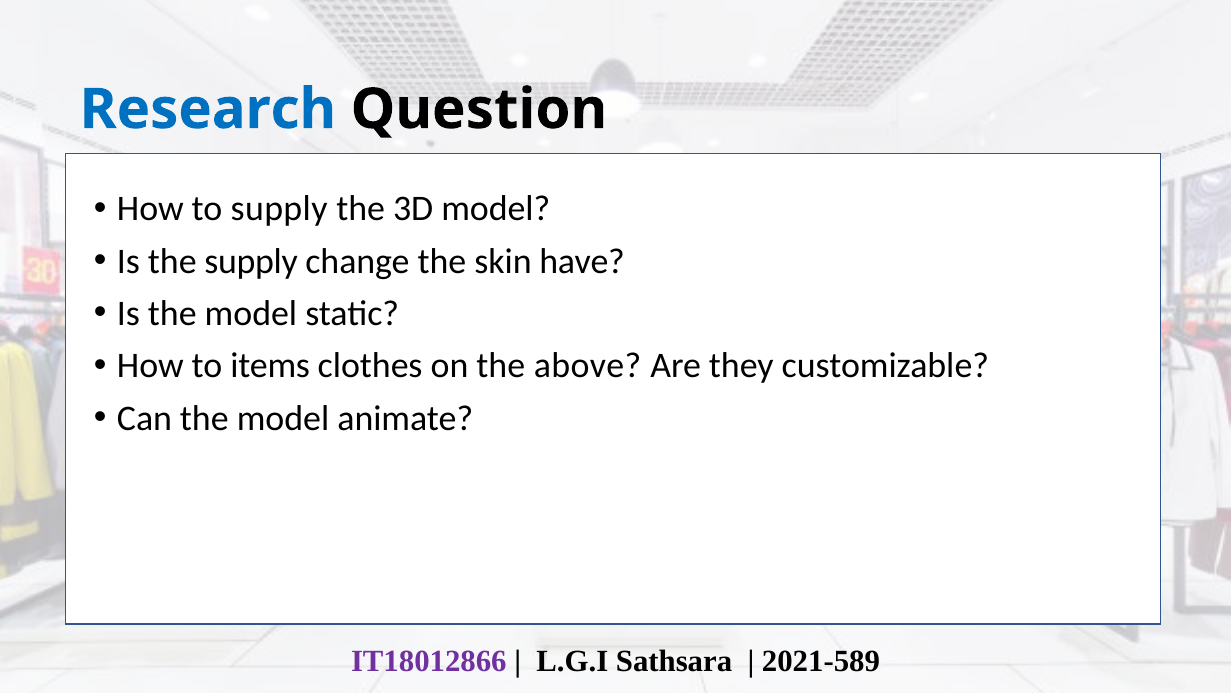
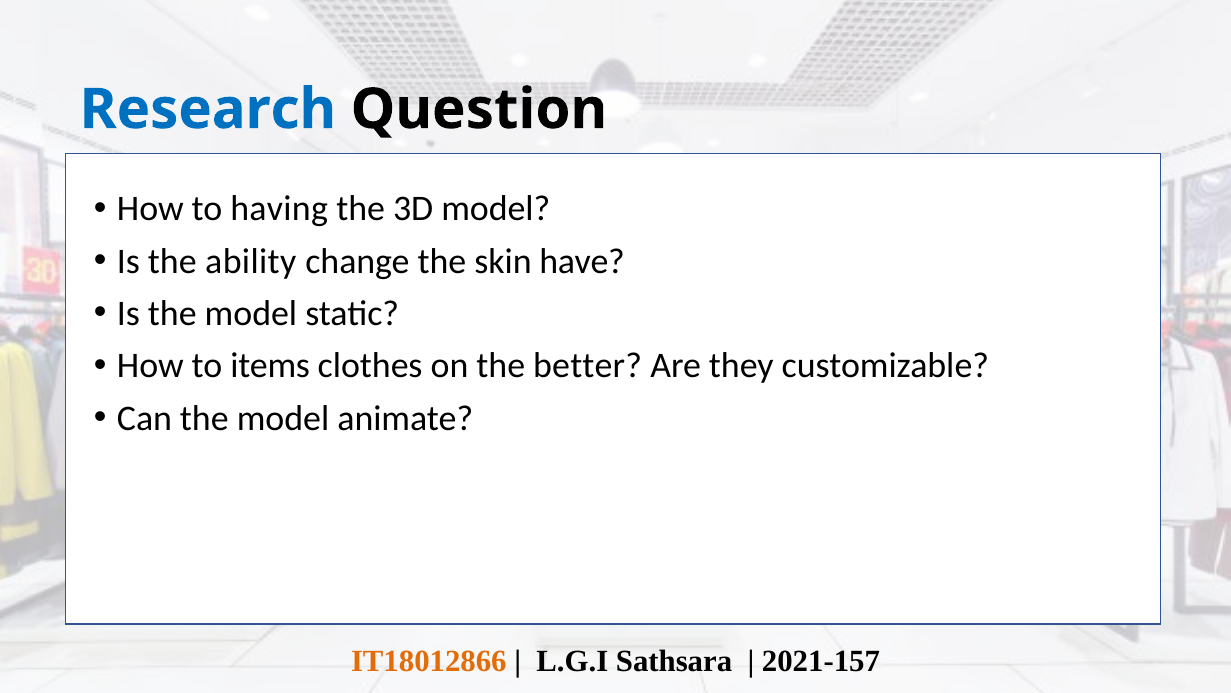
to supply: supply -> having
the supply: supply -> ability
above: above -> better
IT18012866 colour: purple -> orange
2021-589: 2021-589 -> 2021-157
